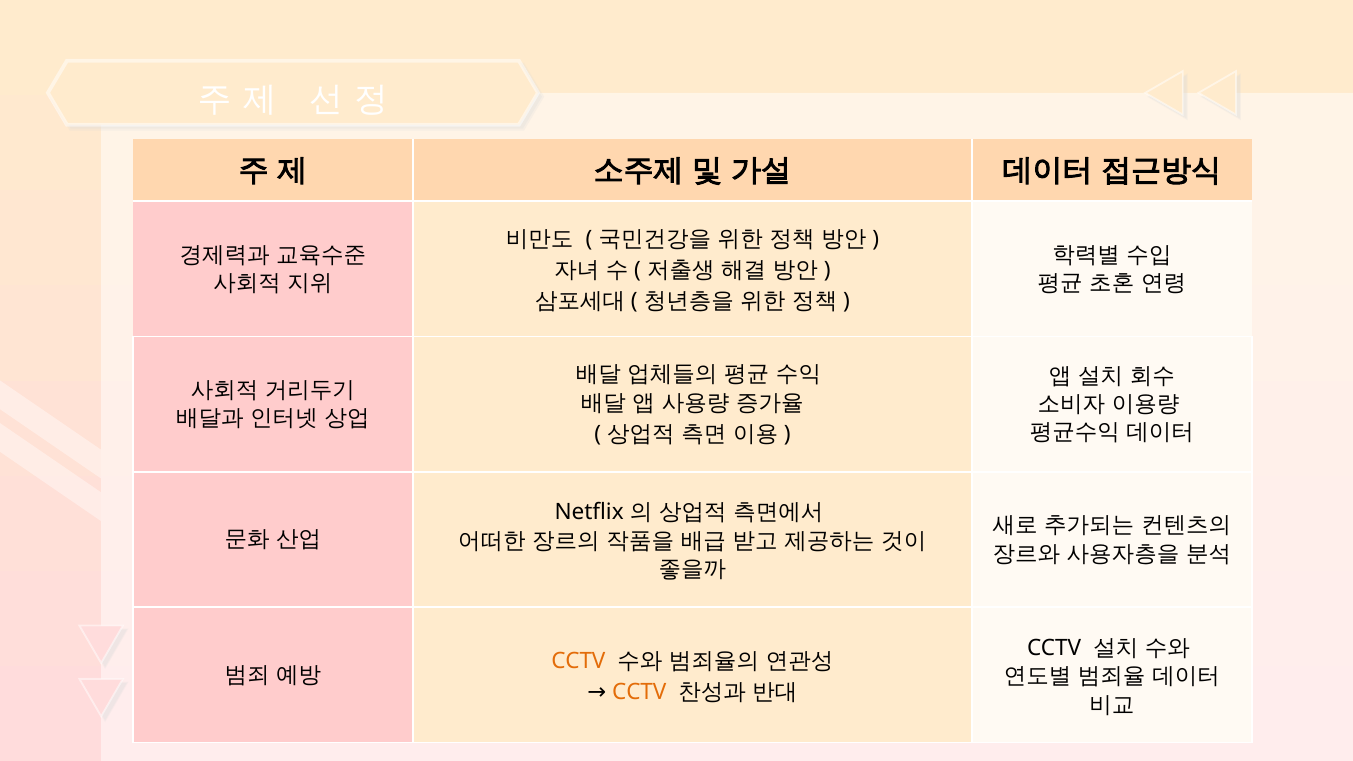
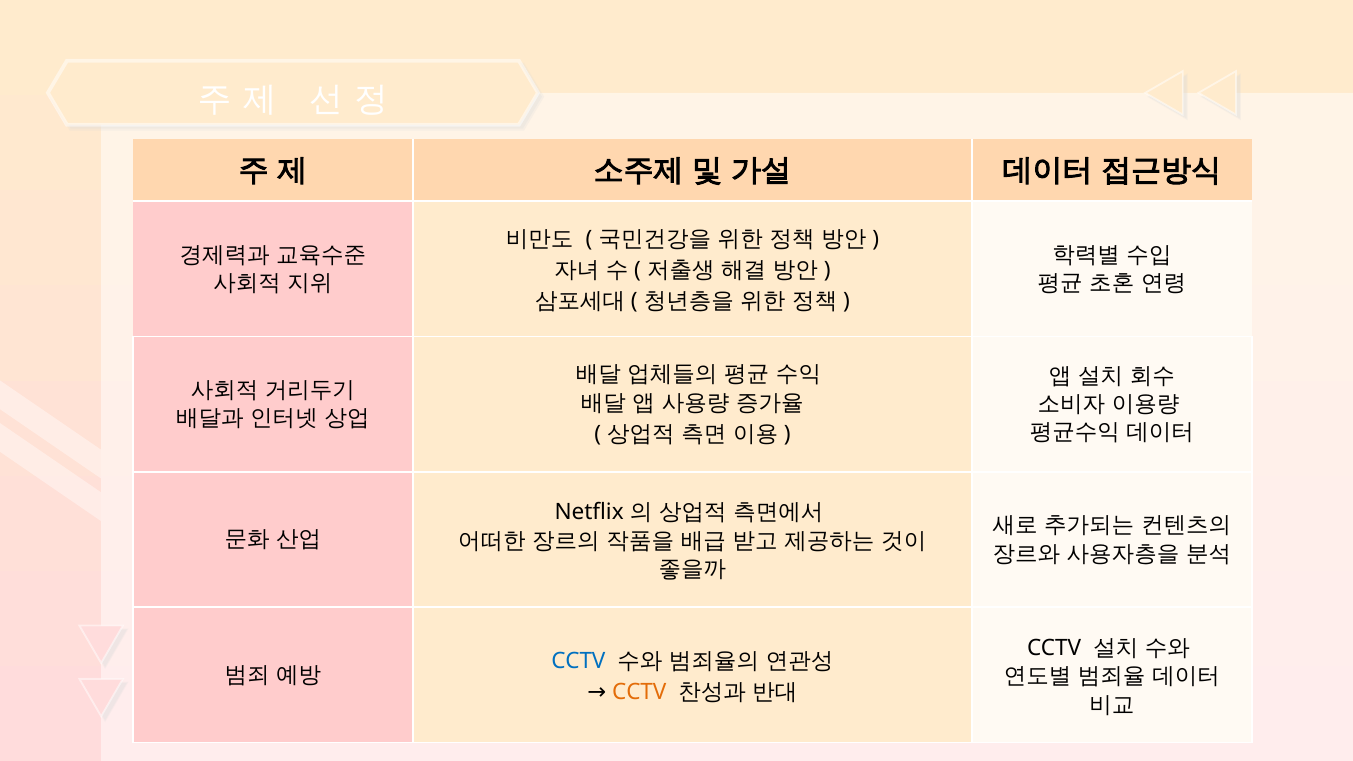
CCTV at (578, 661) colour: orange -> blue
